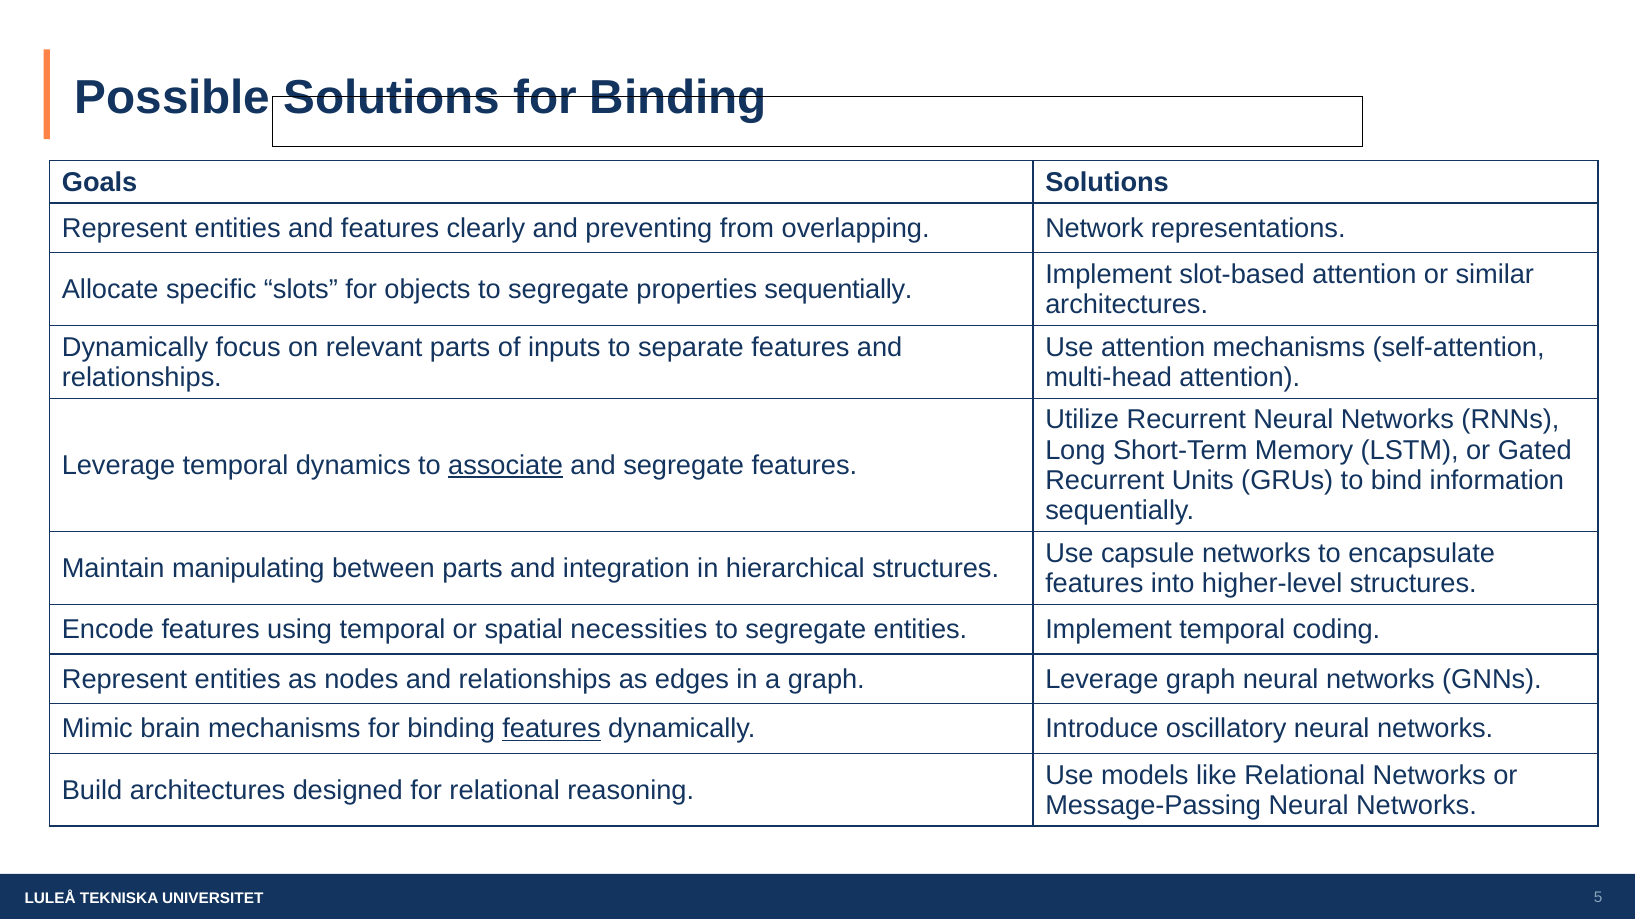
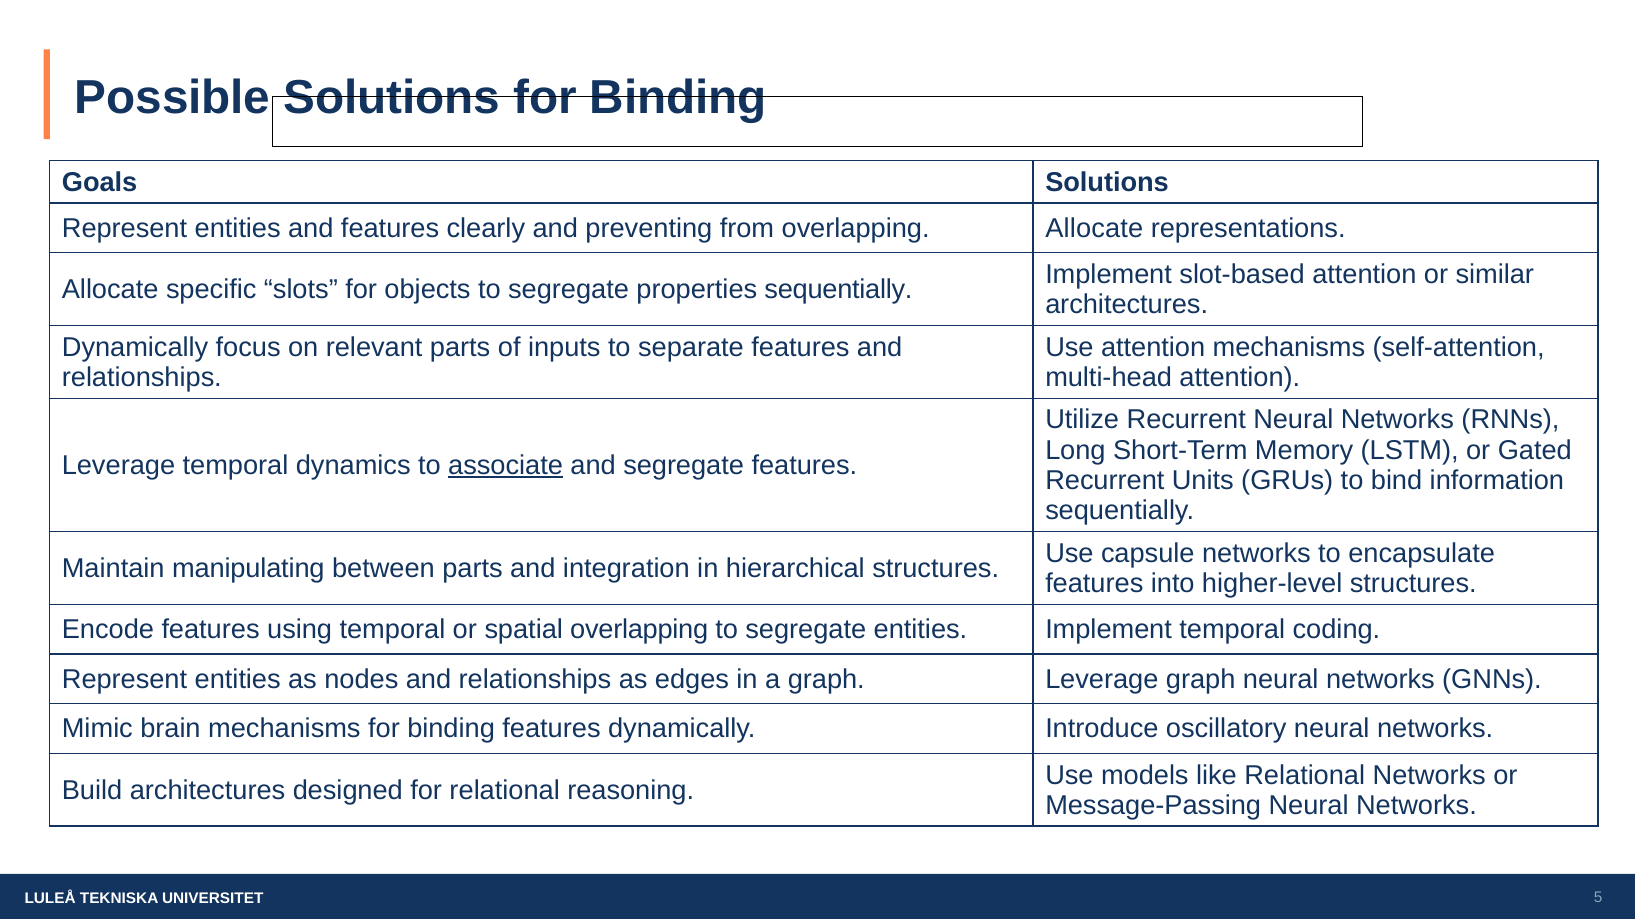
overlapping Network: Network -> Allocate
spatial necessities: necessities -> overlapping
features at (552, 729) underline: present -> none
